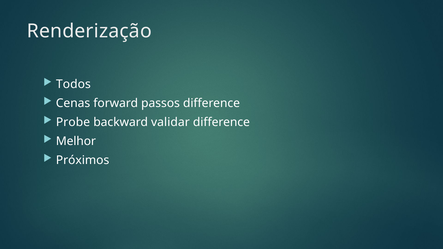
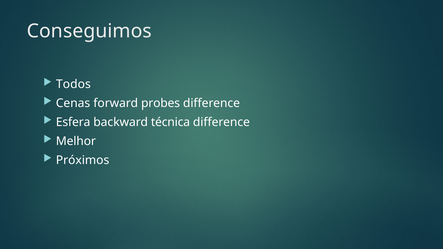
Renderização: Renderização -> Conseguimos
passos: passos -> probes
Probe: Probe -> Esfera
validar: validar -> técnica
